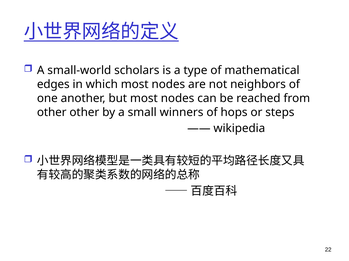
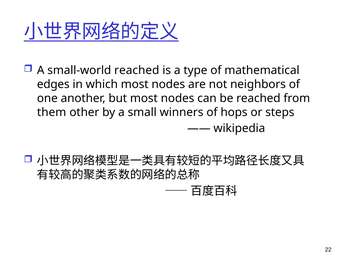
small-world scholars: scholars -> reached
other at (52, 112): other -> them
